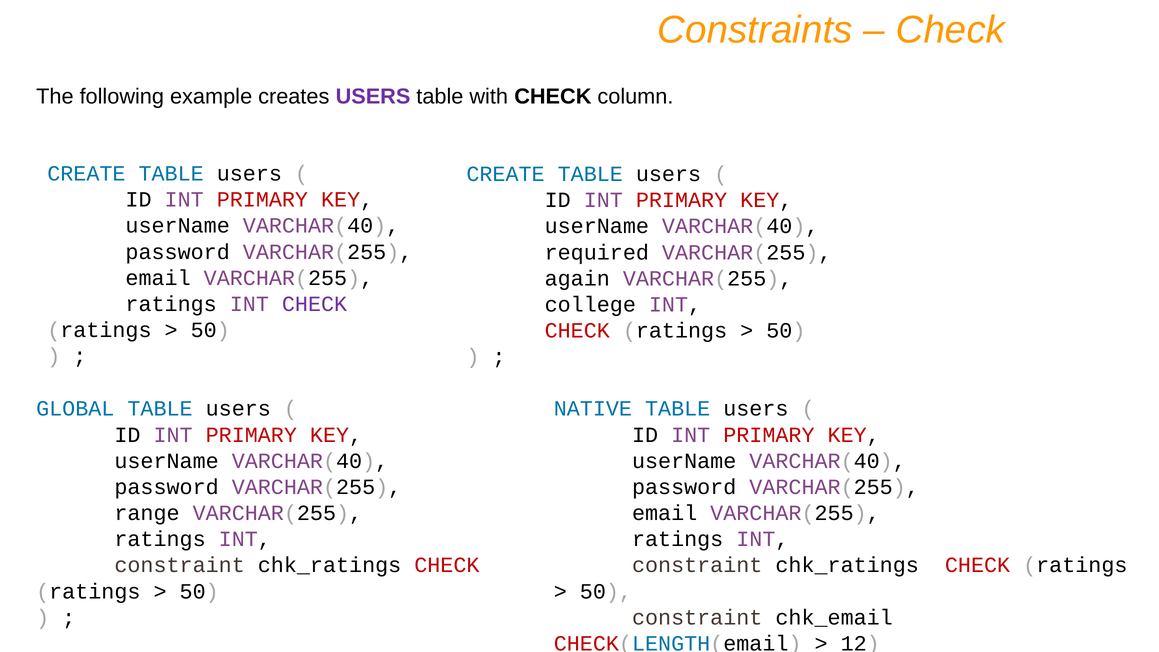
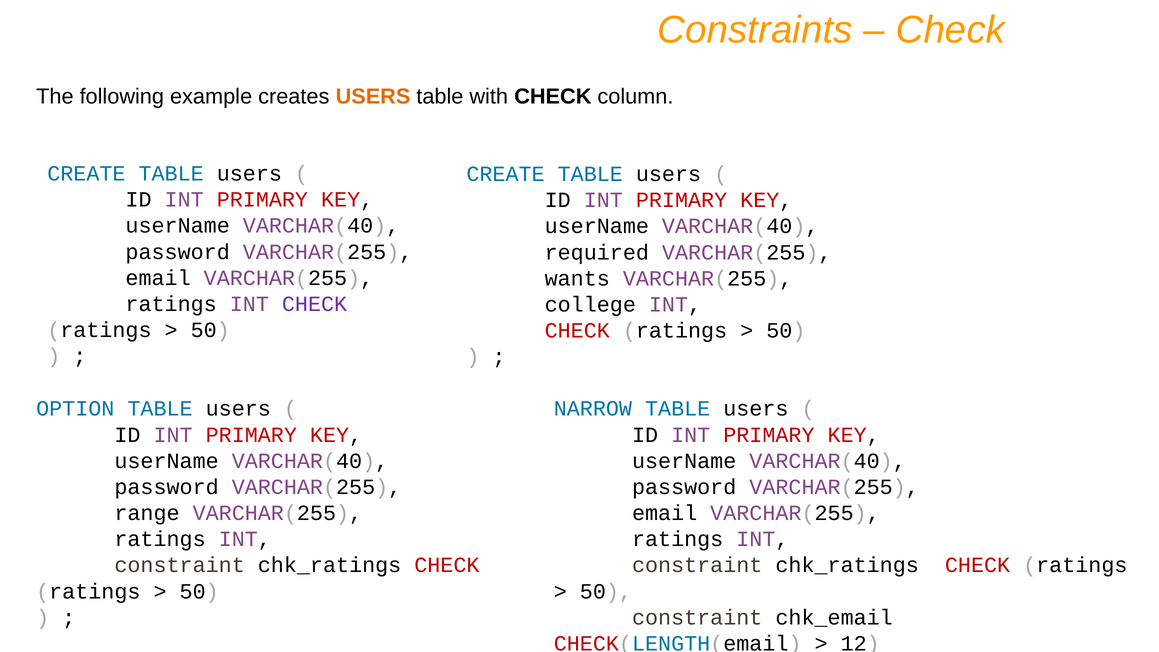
USERS at (373, 97) colour: purple -> orange
again: again -> wants
GLOBAL: GLOBAL -> OPTION
NATIVE: NATIVE -> NARROW
